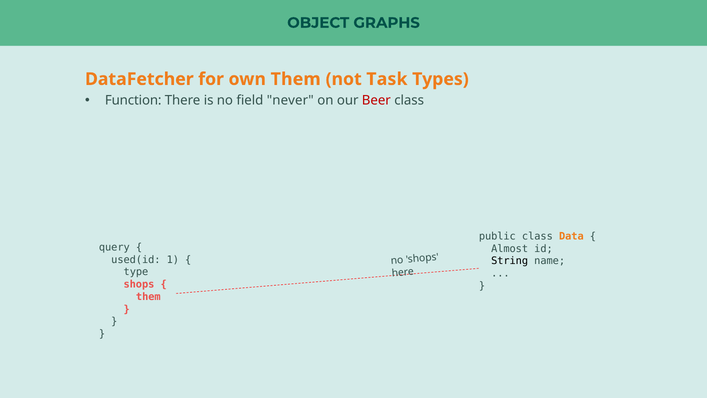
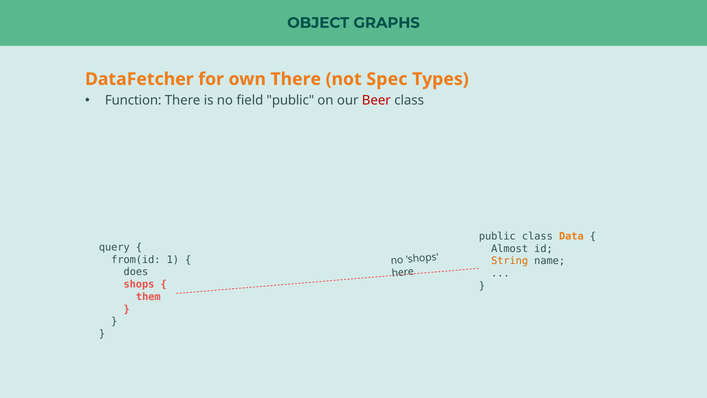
own Them: Them -> There
Task: Task -> Spec
field never: never -> public
used(id: used(id -> from(id
String colour: black -> orange
type: type -> does
